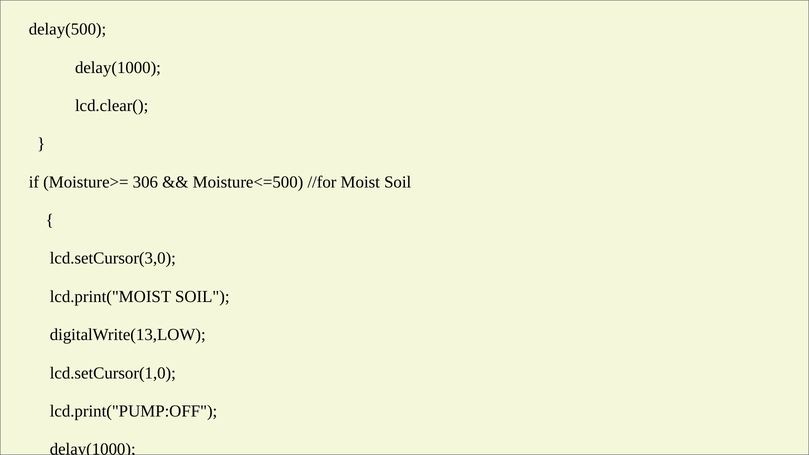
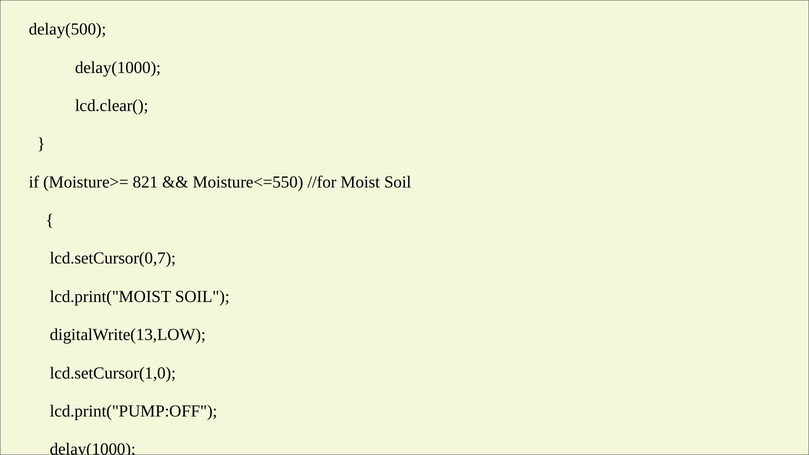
306: 306 -> 821
Moisture<=500: Moisture<=500 -> Moisture<=550
lcd.setCursor(3,0: lcd.setCursor(3,0 -> lcd.setCursor(0,7
